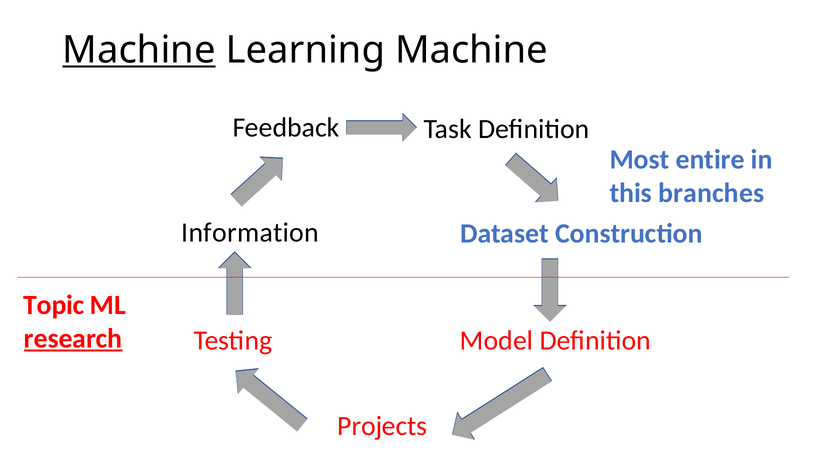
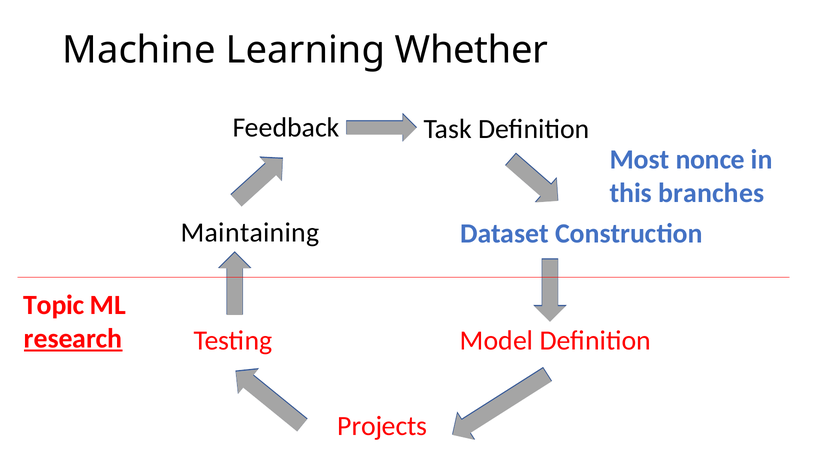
Machine at (139, 50) underline: present -> none
Learning Machine: Machine -> Whether
entire: entire -> nonce
Information: Information -> Maintaining
